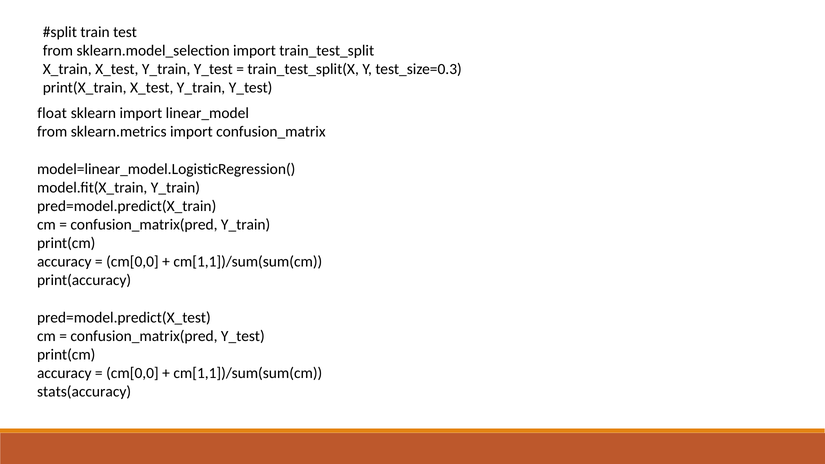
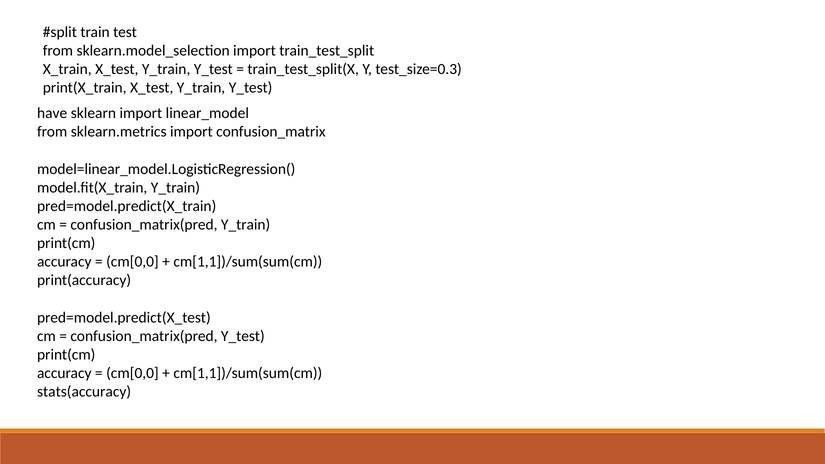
float: float -> have
